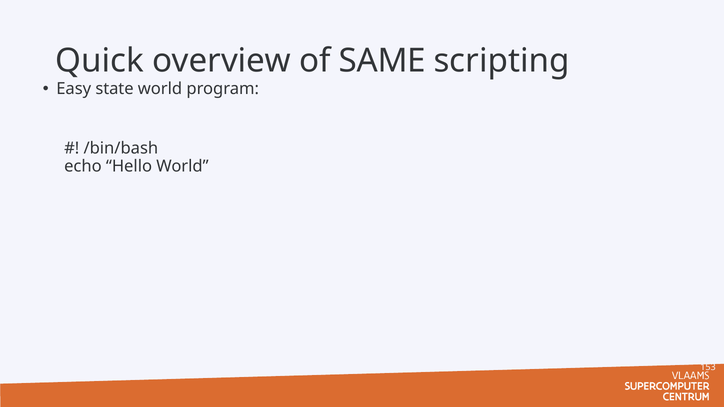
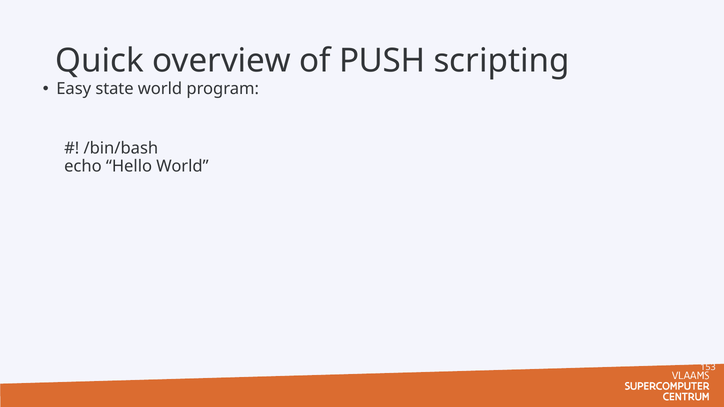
SAME: SAME -> PUSH
